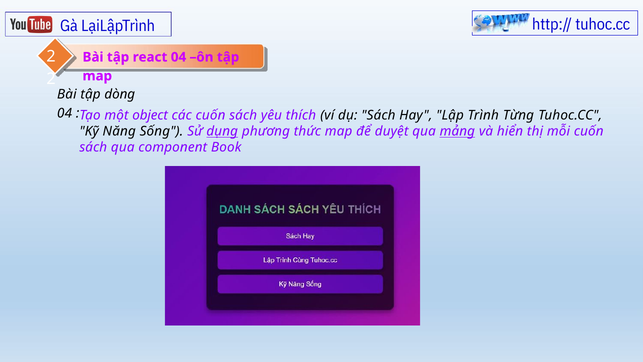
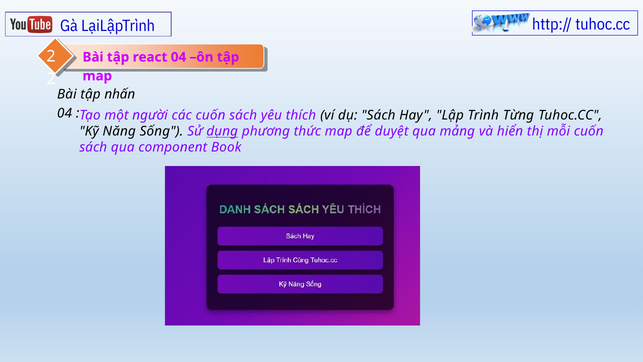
dòng: dòng -> nhấn
object: object -> người
mảng underline: present -> none
